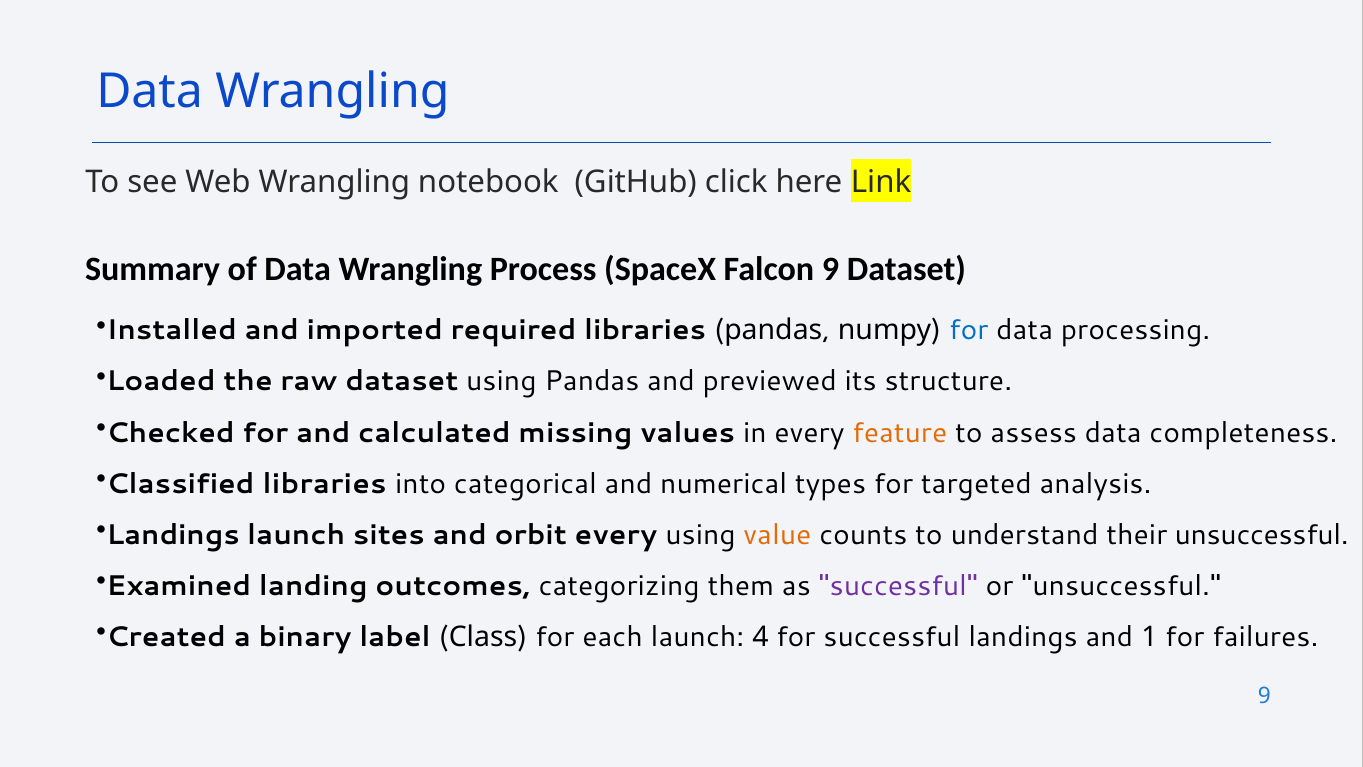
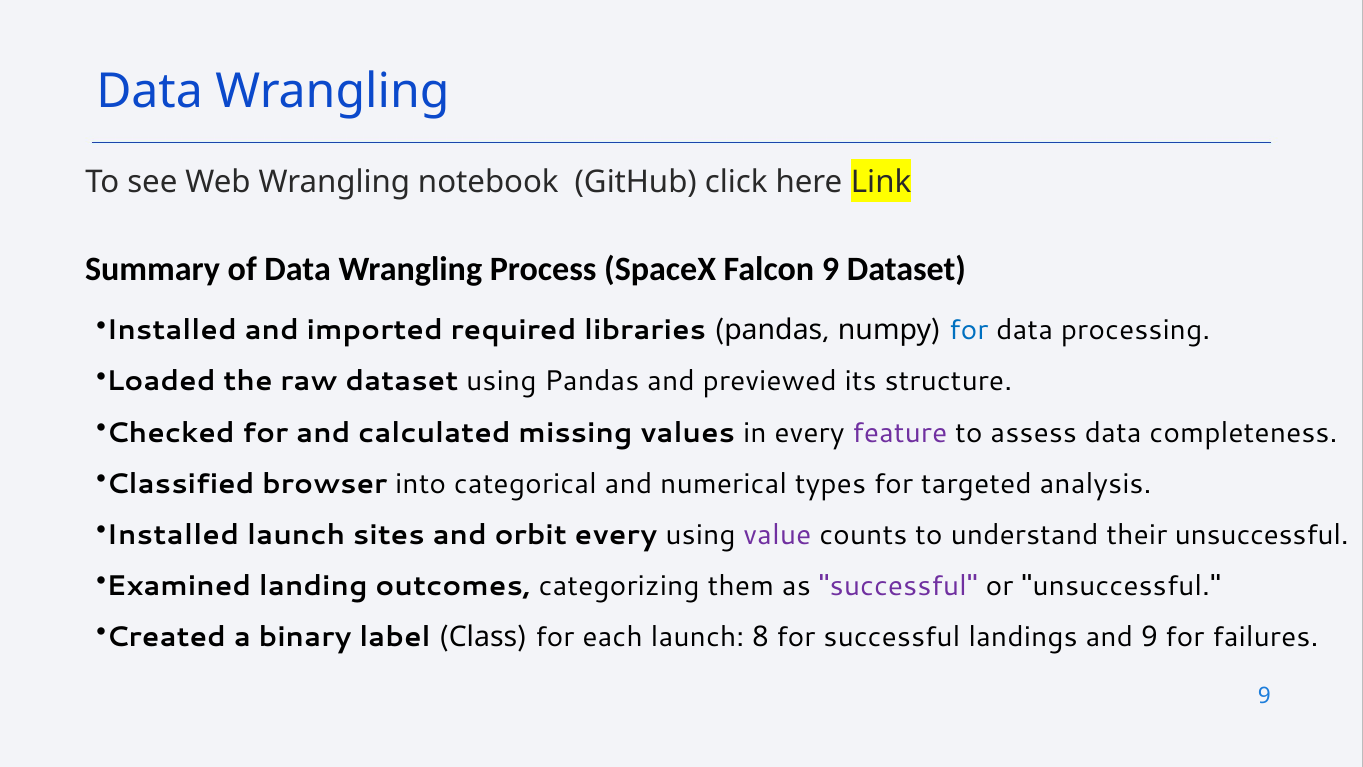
feature colour: orange -> purple
Classified libraries: libraries -> browser
Landings at (173, 535): Landings -> Installed
value colour: orange -> purple
4: 4 -> 8
and 1: 1 -> 9
